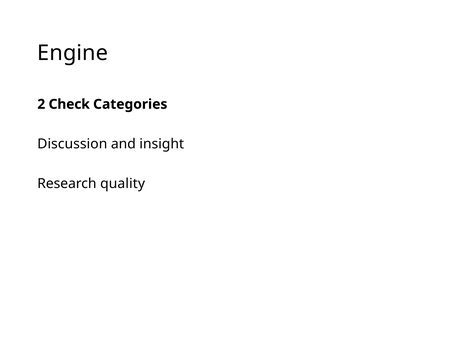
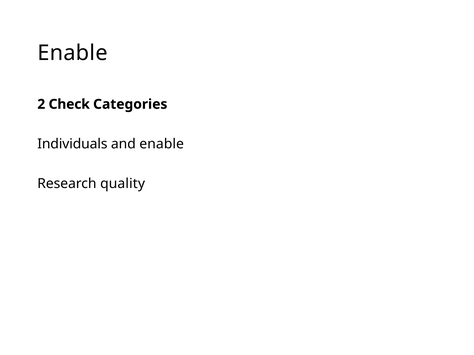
Engine at (73, 53): Engine -> Enable
Discussion: Discussion -> Individuals
and insight: insight -> enable
